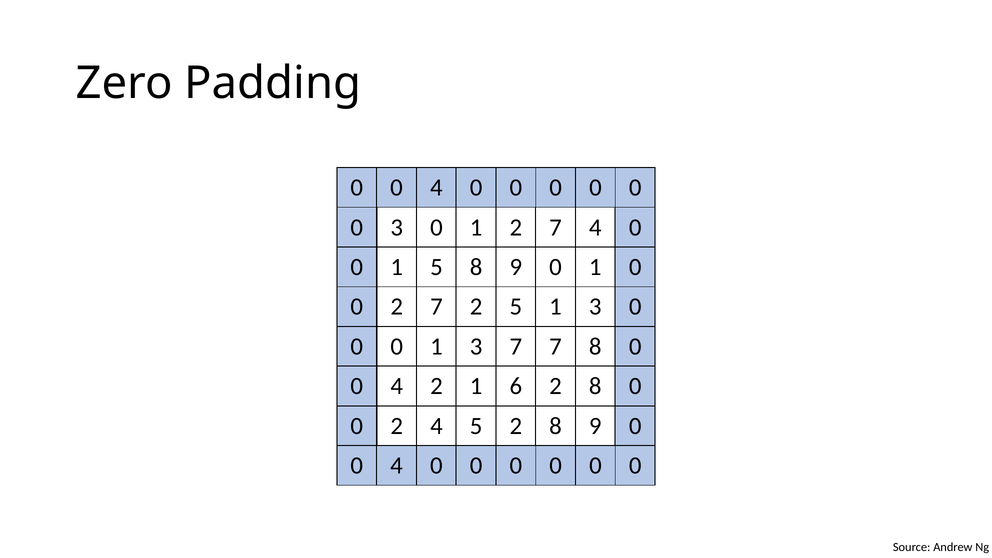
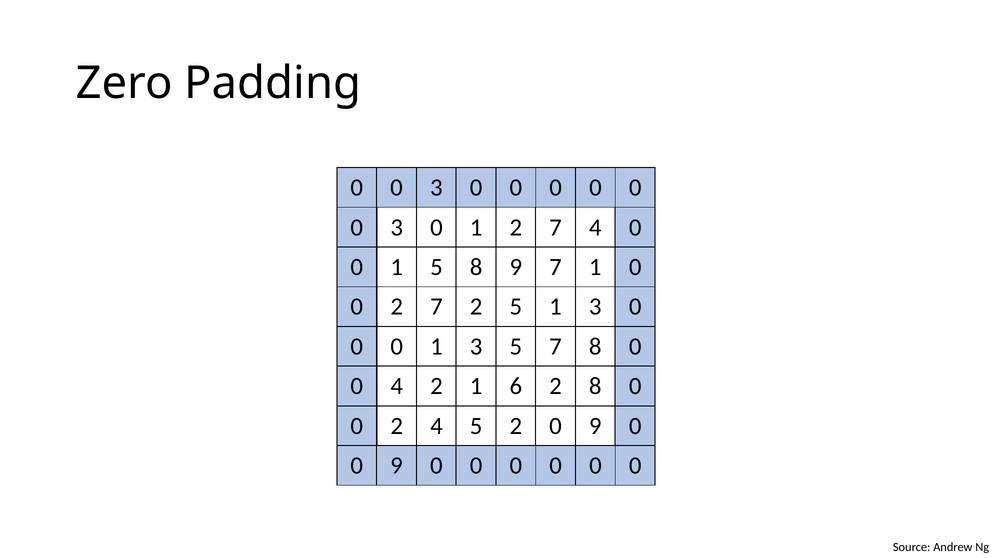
4 at (436, 188): 4 -> 3
9 0: 0 -> 7
3 7: 7 -> 5
5 2 8: 8 -> 0
4 at (397, 466): 4 -> 9
